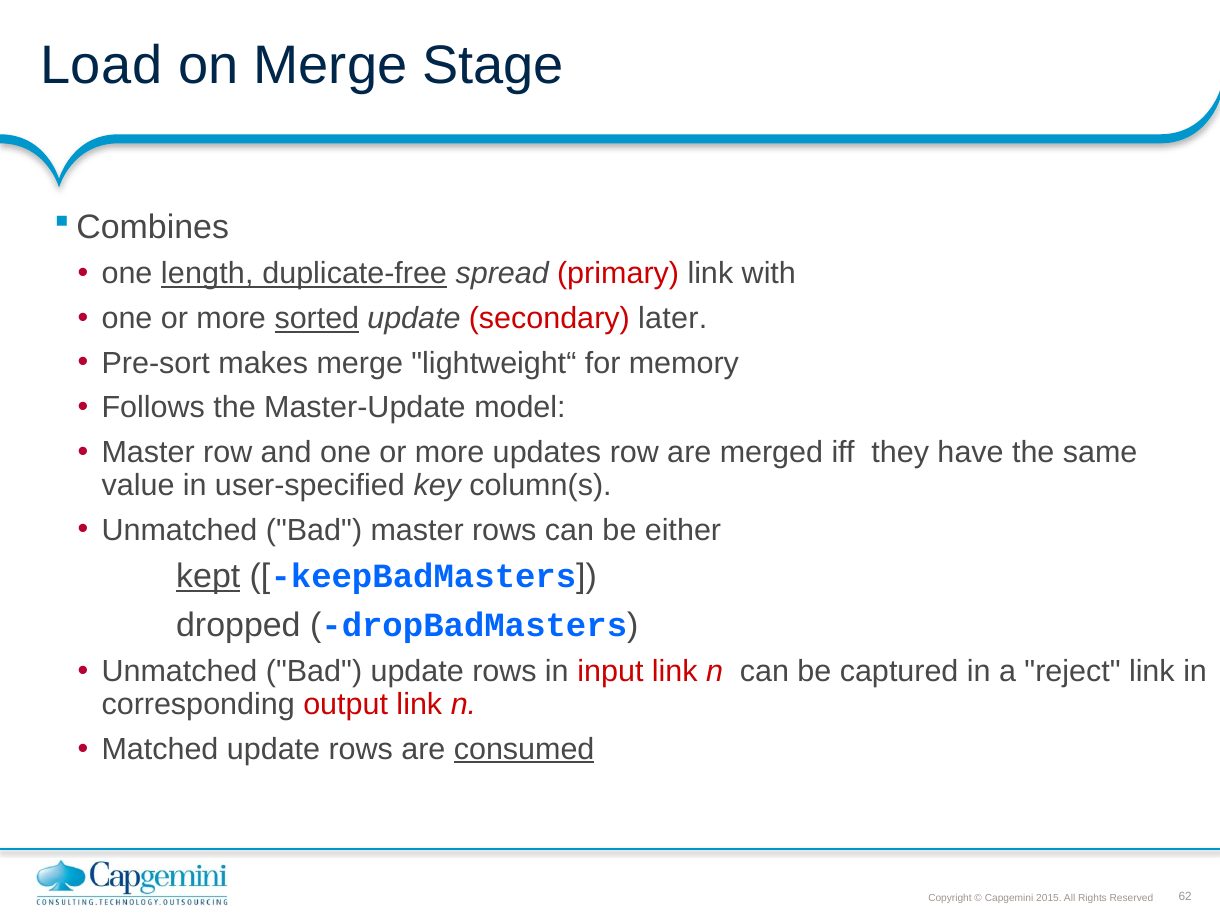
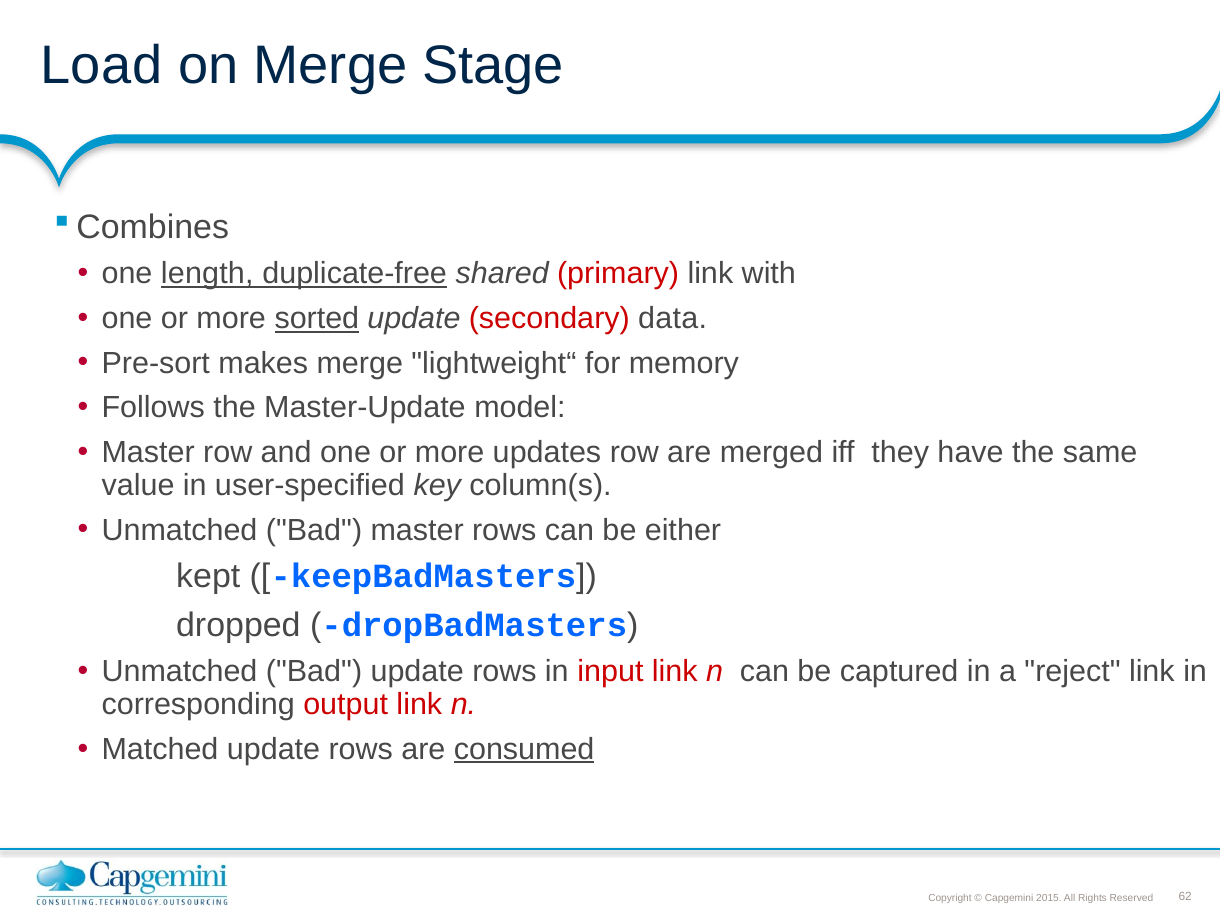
spread: spread -> shared
later: later -> data
kept underline: present -> none
